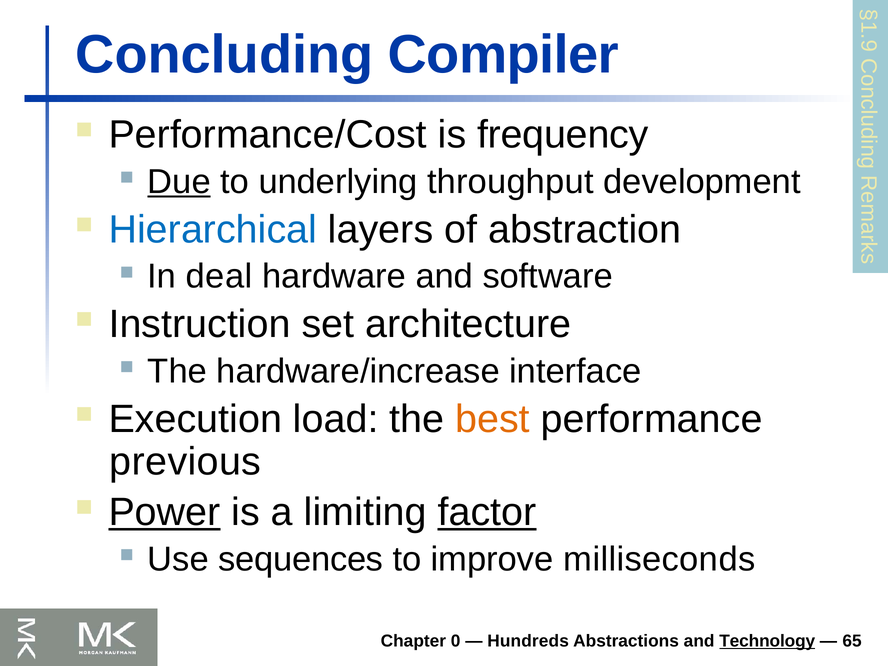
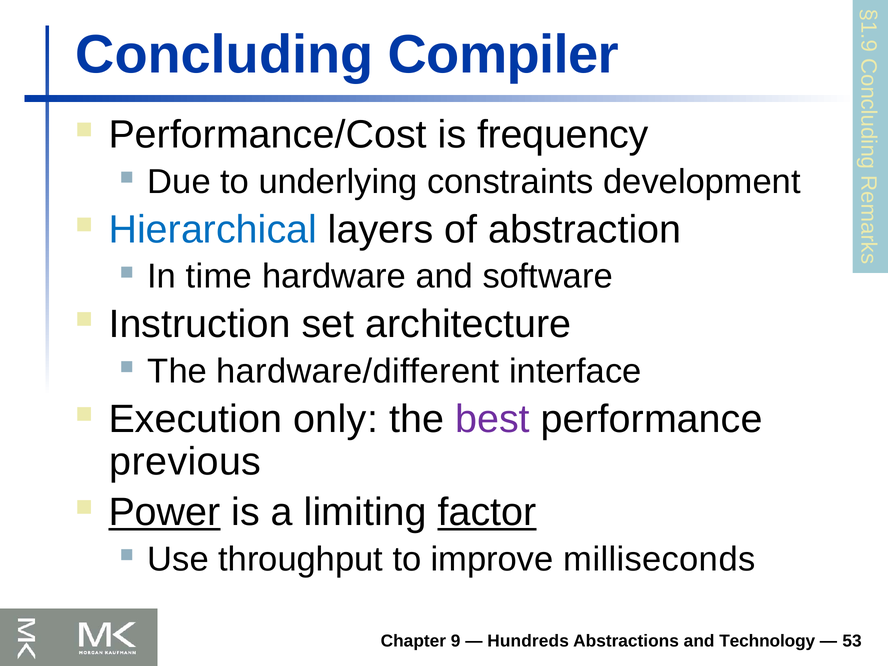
Due underline: present -> none
throughput: throughput -> constraints
deal: deal -> time
hardware/increase: hardware/increase -> hardware/different
load: load -> only
best colour: orange -> purple
sequences: sequences -> throughput
Chapter 0: 0 -> 9
Technology underline: present -> none
65: 65 -> 53
